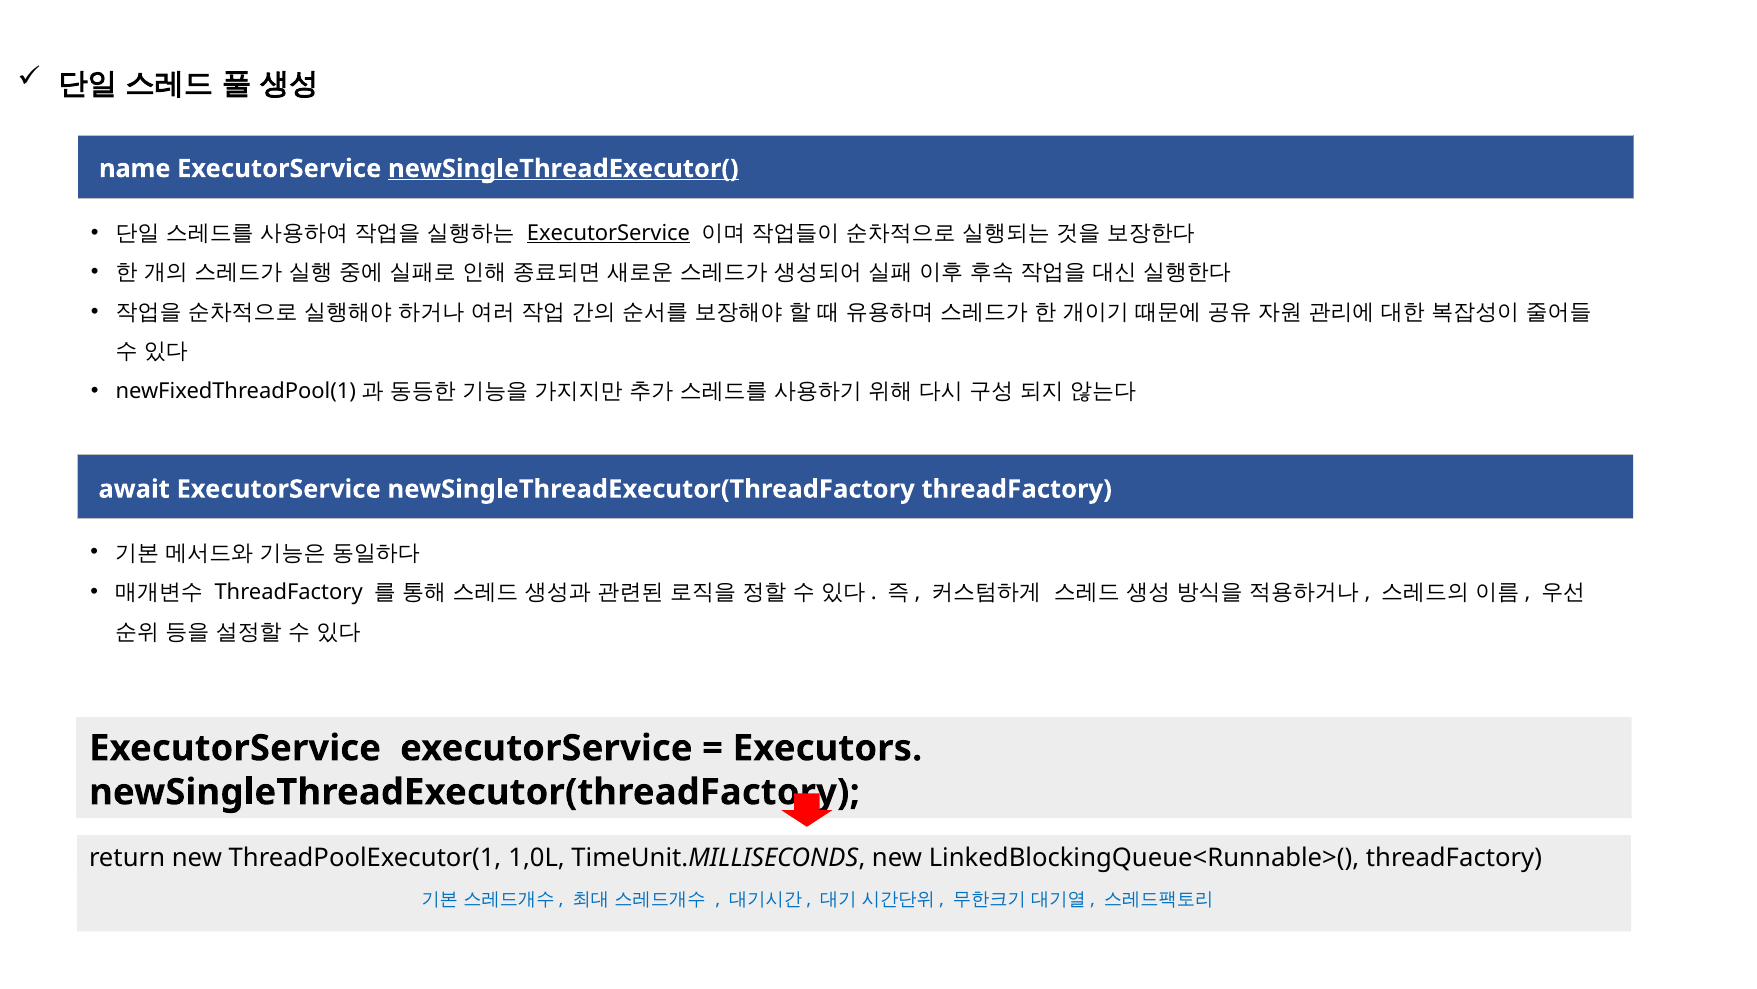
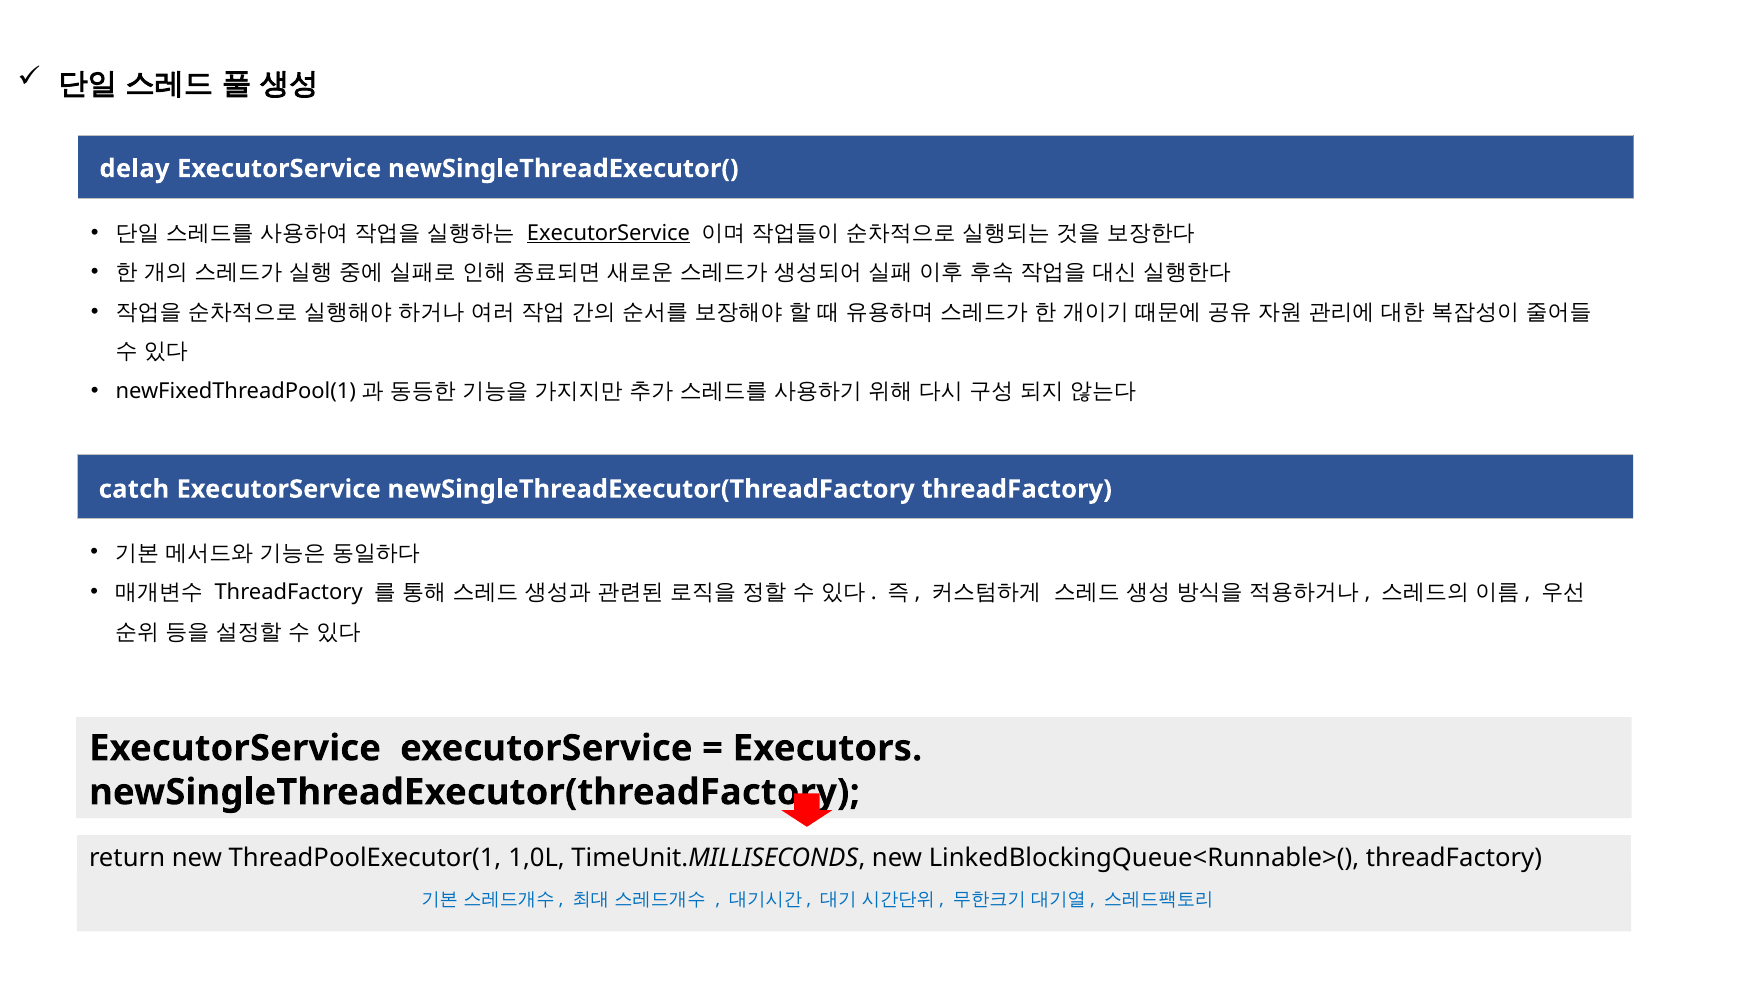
name: name -> delay
newSingleThreadExecutor( underline: present -> none
await: await -> catch
